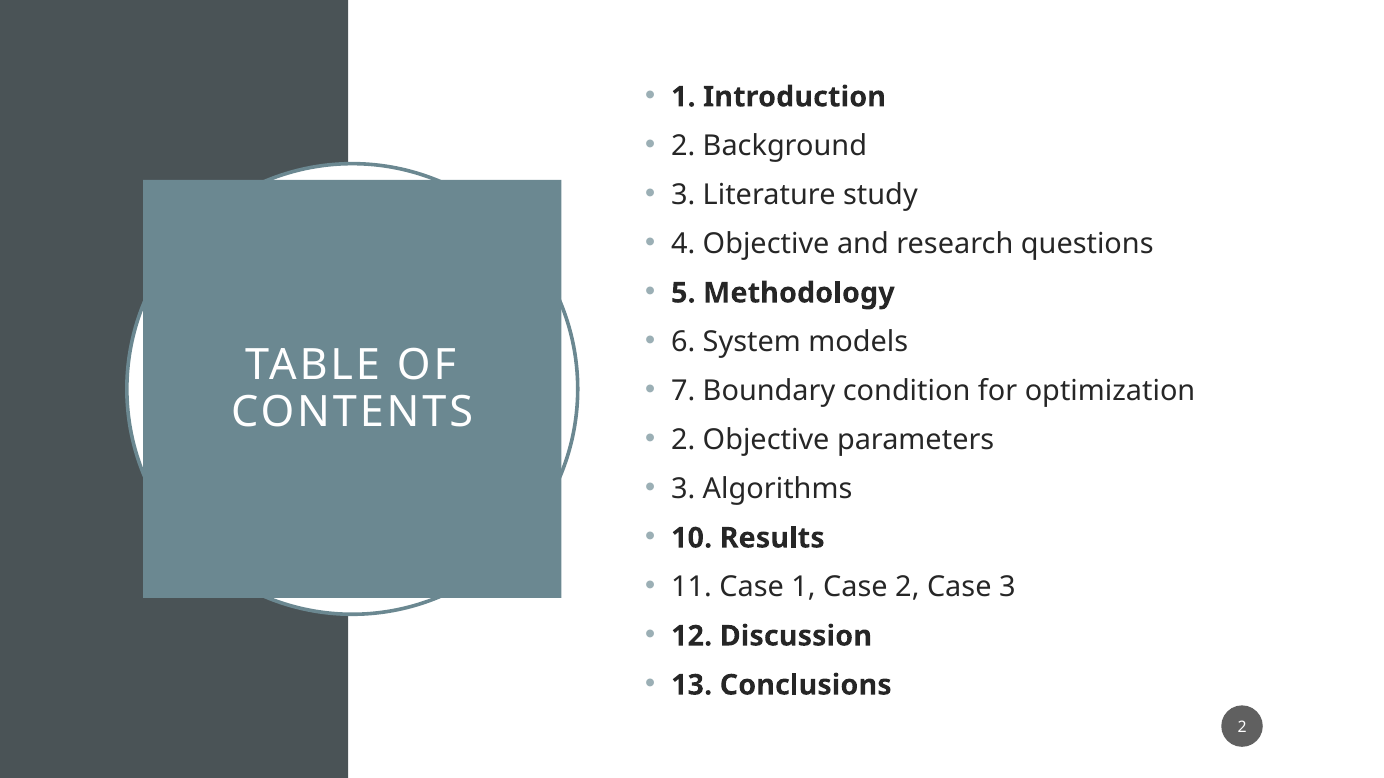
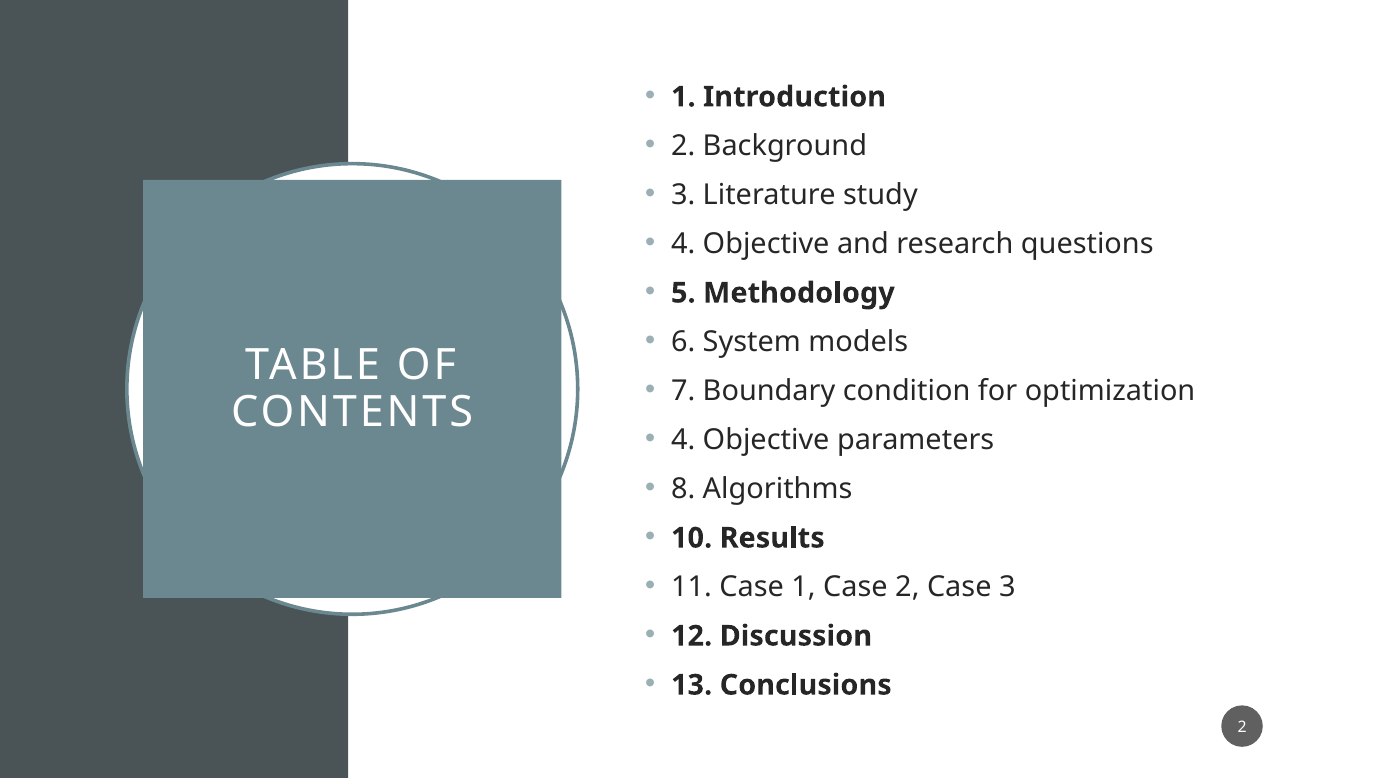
2 at (683, 440): 2 -> 4
3 at (683, 489): 3 -> 8
